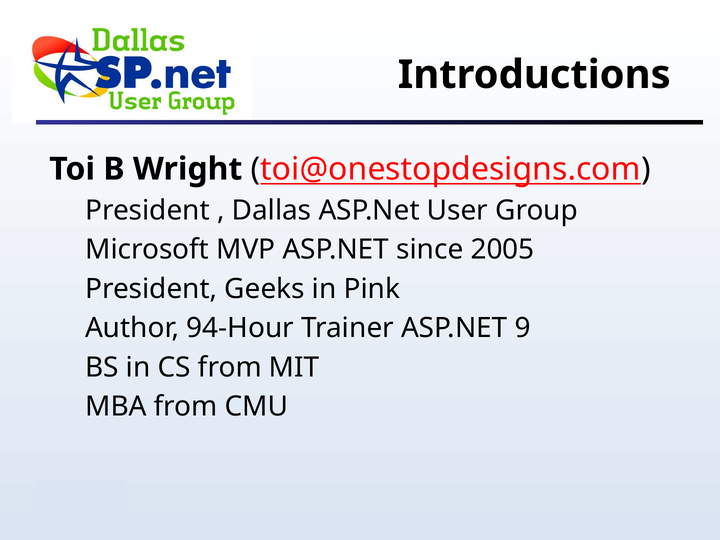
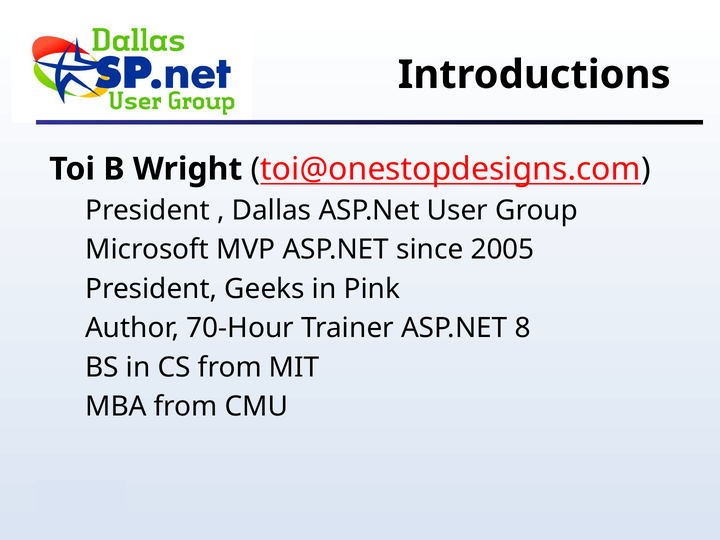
94-Hour: 94-Hour -> 70-Hour
9: 9 -> 8
